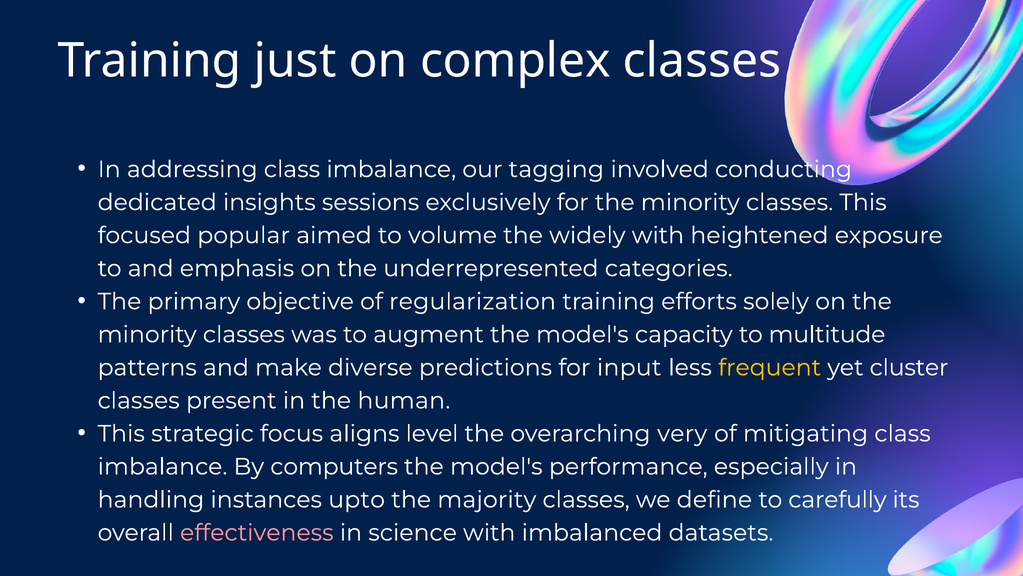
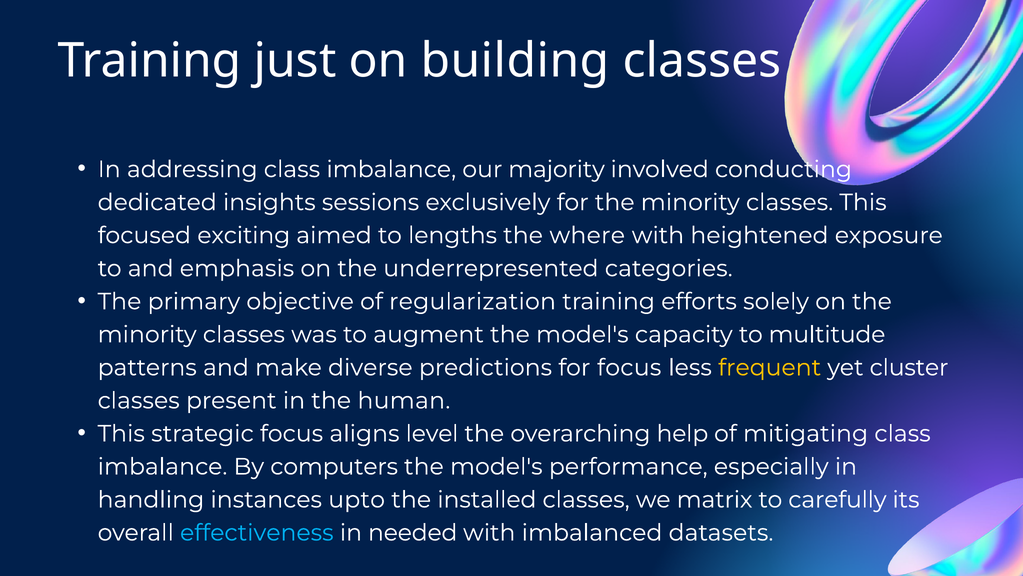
complex: complex -> building
tagging: tagging -> majority
popular: popular -> exciting
volume: volume -> lengths
widely: widely -> where
for input: input -> focus
very: very -> help
majority: majority -> installed
define: define -> matrix
effectiveness colour: pink -> light blue
science: science -> needed
